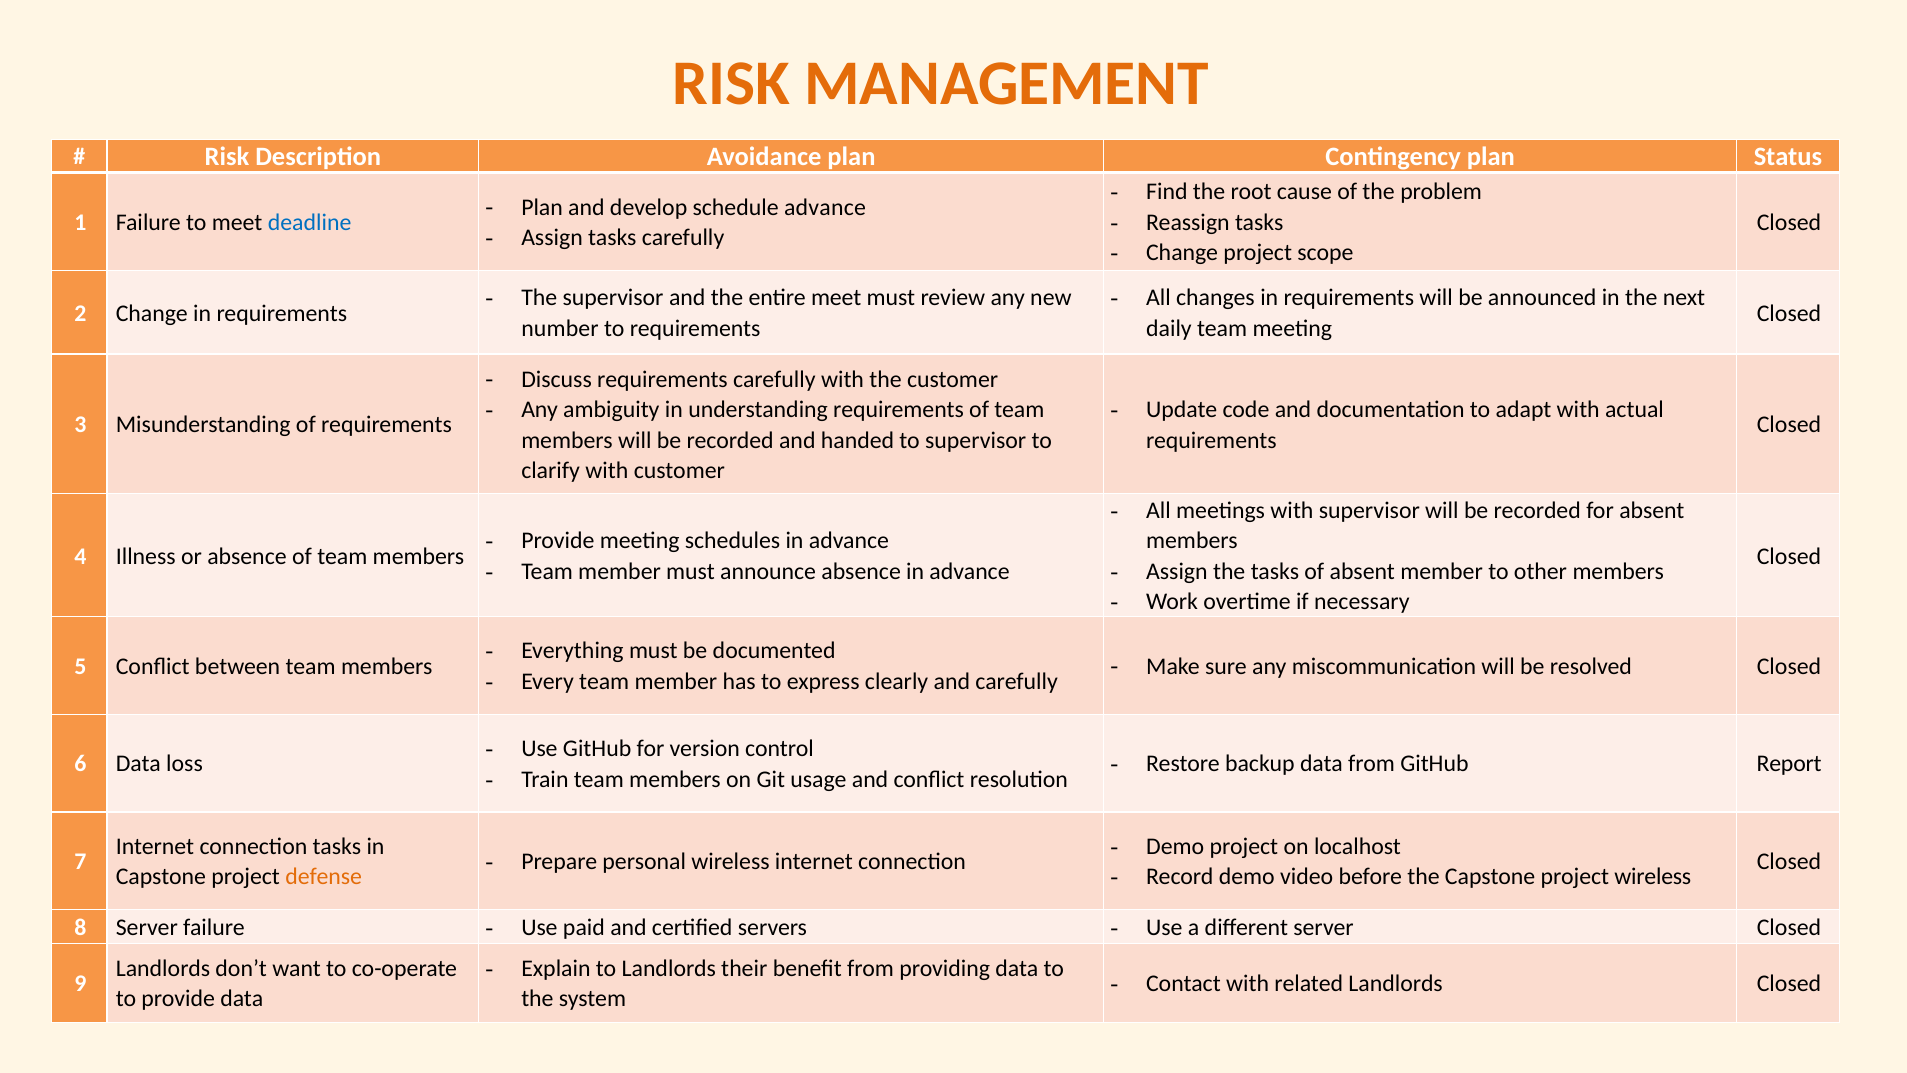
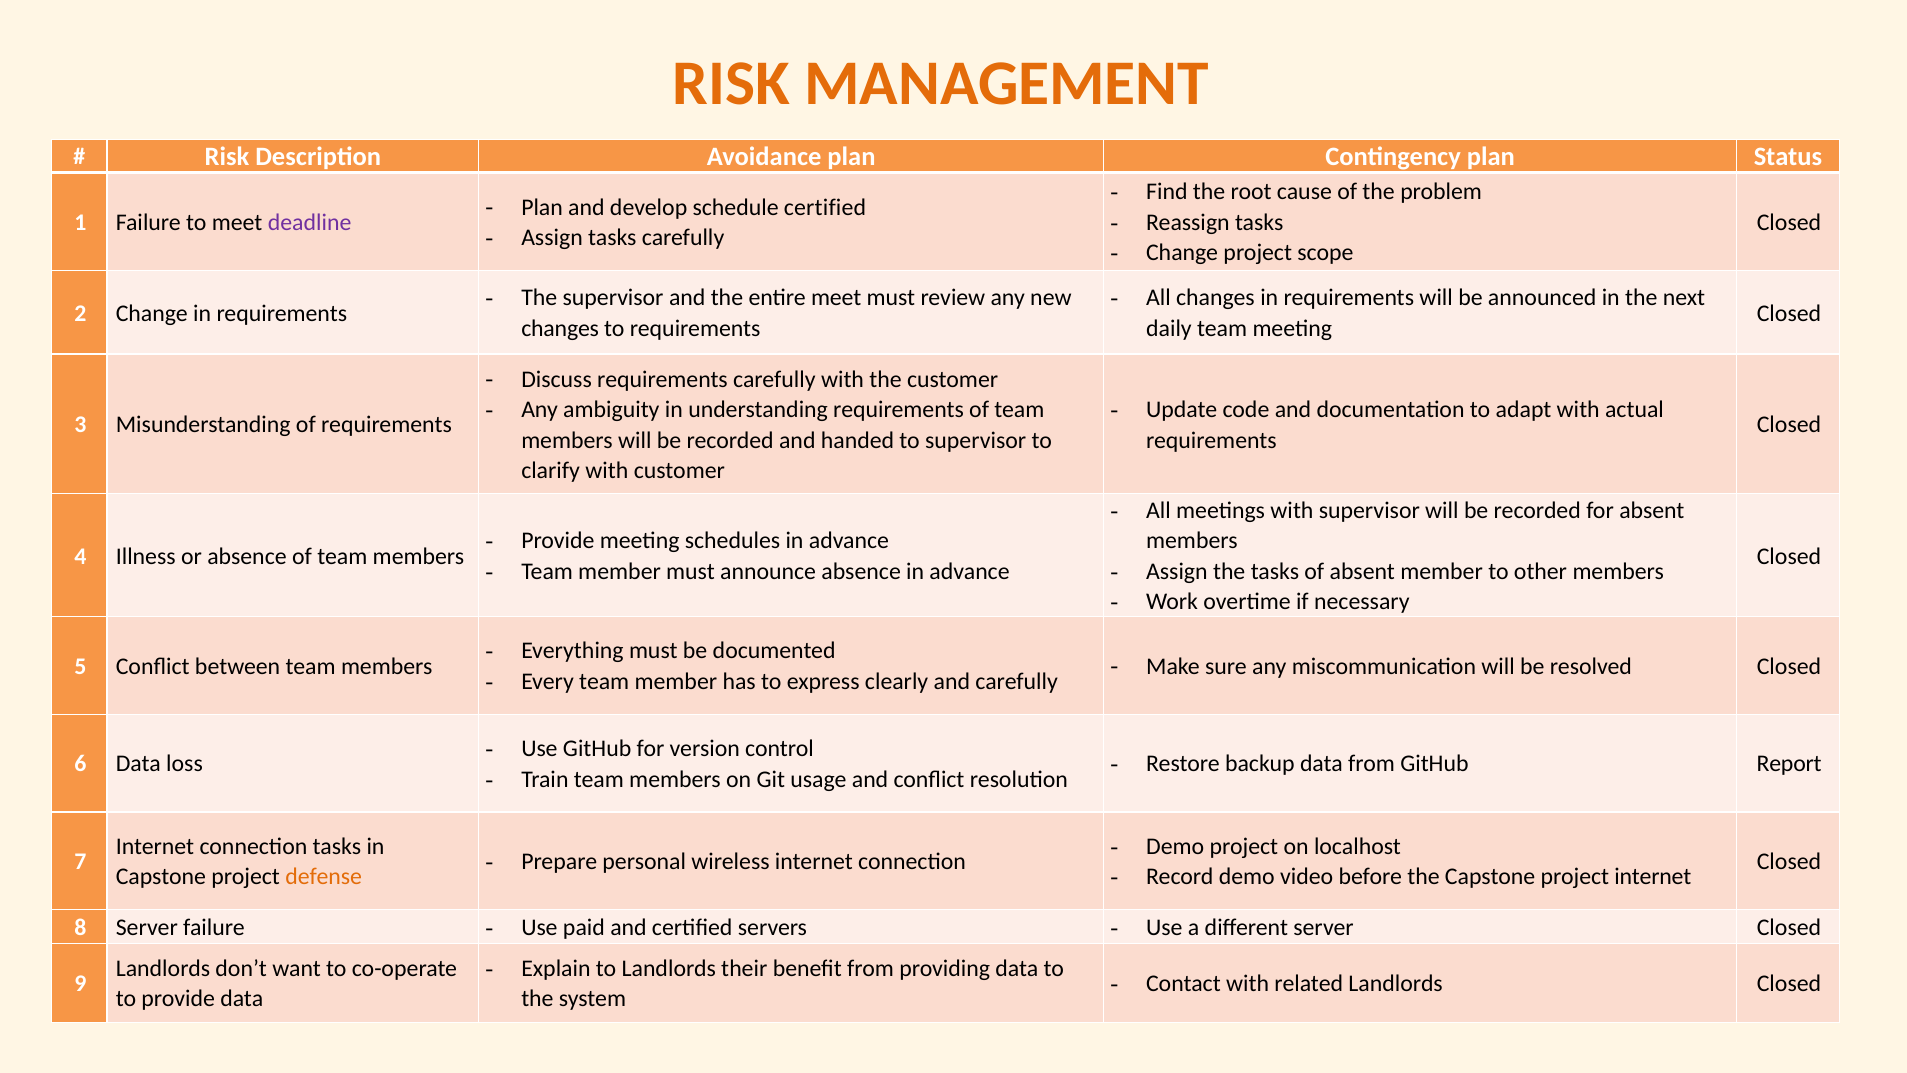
schedule advance: advance -> certified
deadline colour: blue -> purple
number at (560, 328): number -> changes
project wireless: wireless -> internet
